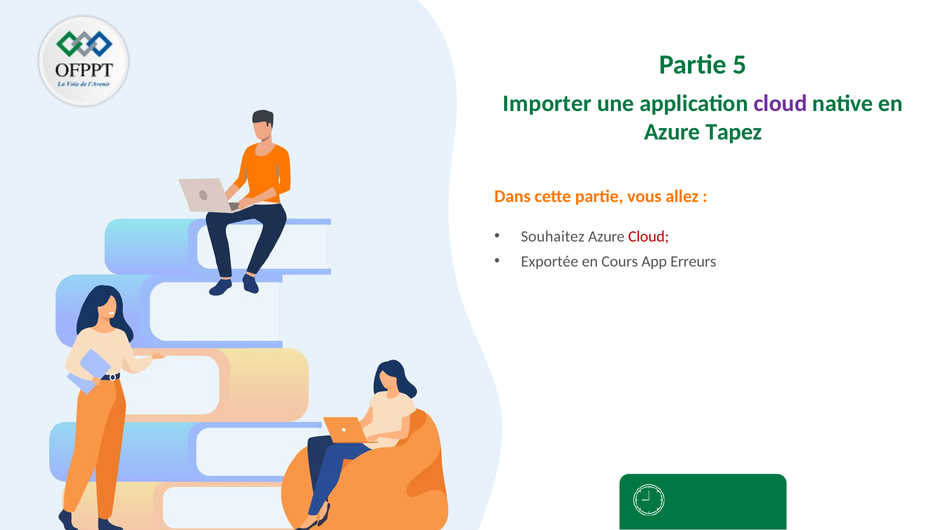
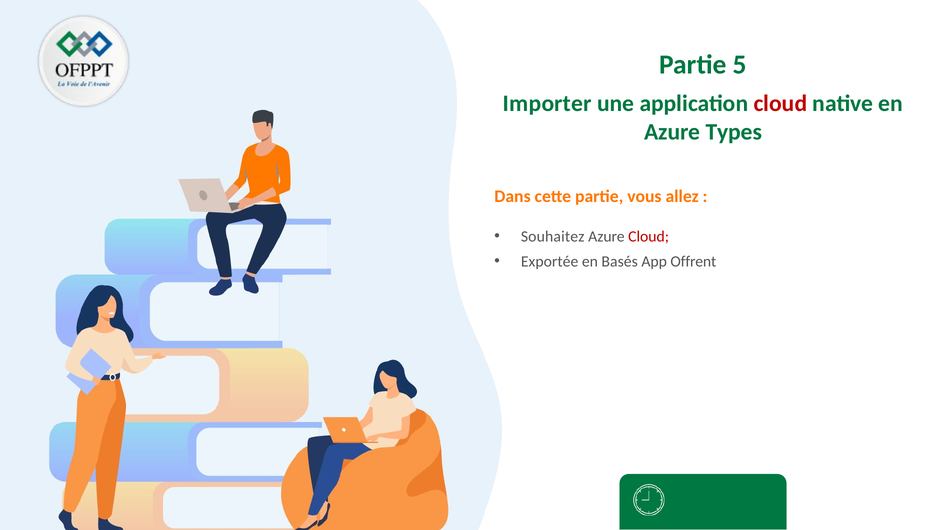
cloud at (780, 104) colour: purple -> red
Tapez: Tapez -> Types
Cours: Cours -> Basés
Erreurs: Erreurs -> Offrent
